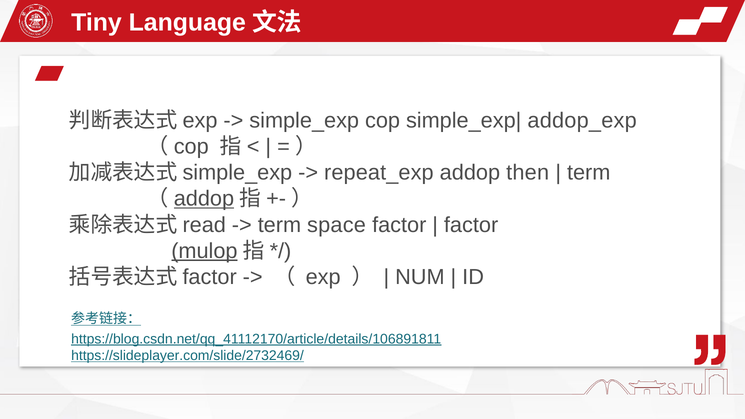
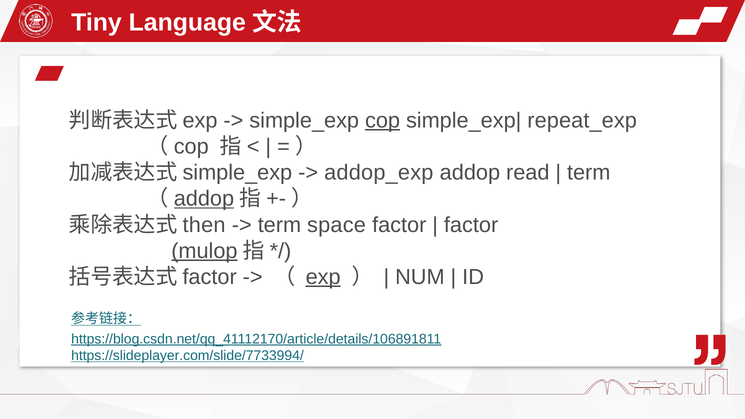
cop at (383, 121) underline: none -> present
addop_exp: addop_exp -> repeat_exp
repeat_exp: repeat_exp -> addop_exp
then: then -> read
read: read -> then
exp at (323, 277) underline: none -> present
https://slideplayer.com/slide/2732469/: https://slideplayer.com/slide/2732469/ -> https://slideplayer.com/slide/7733994/
